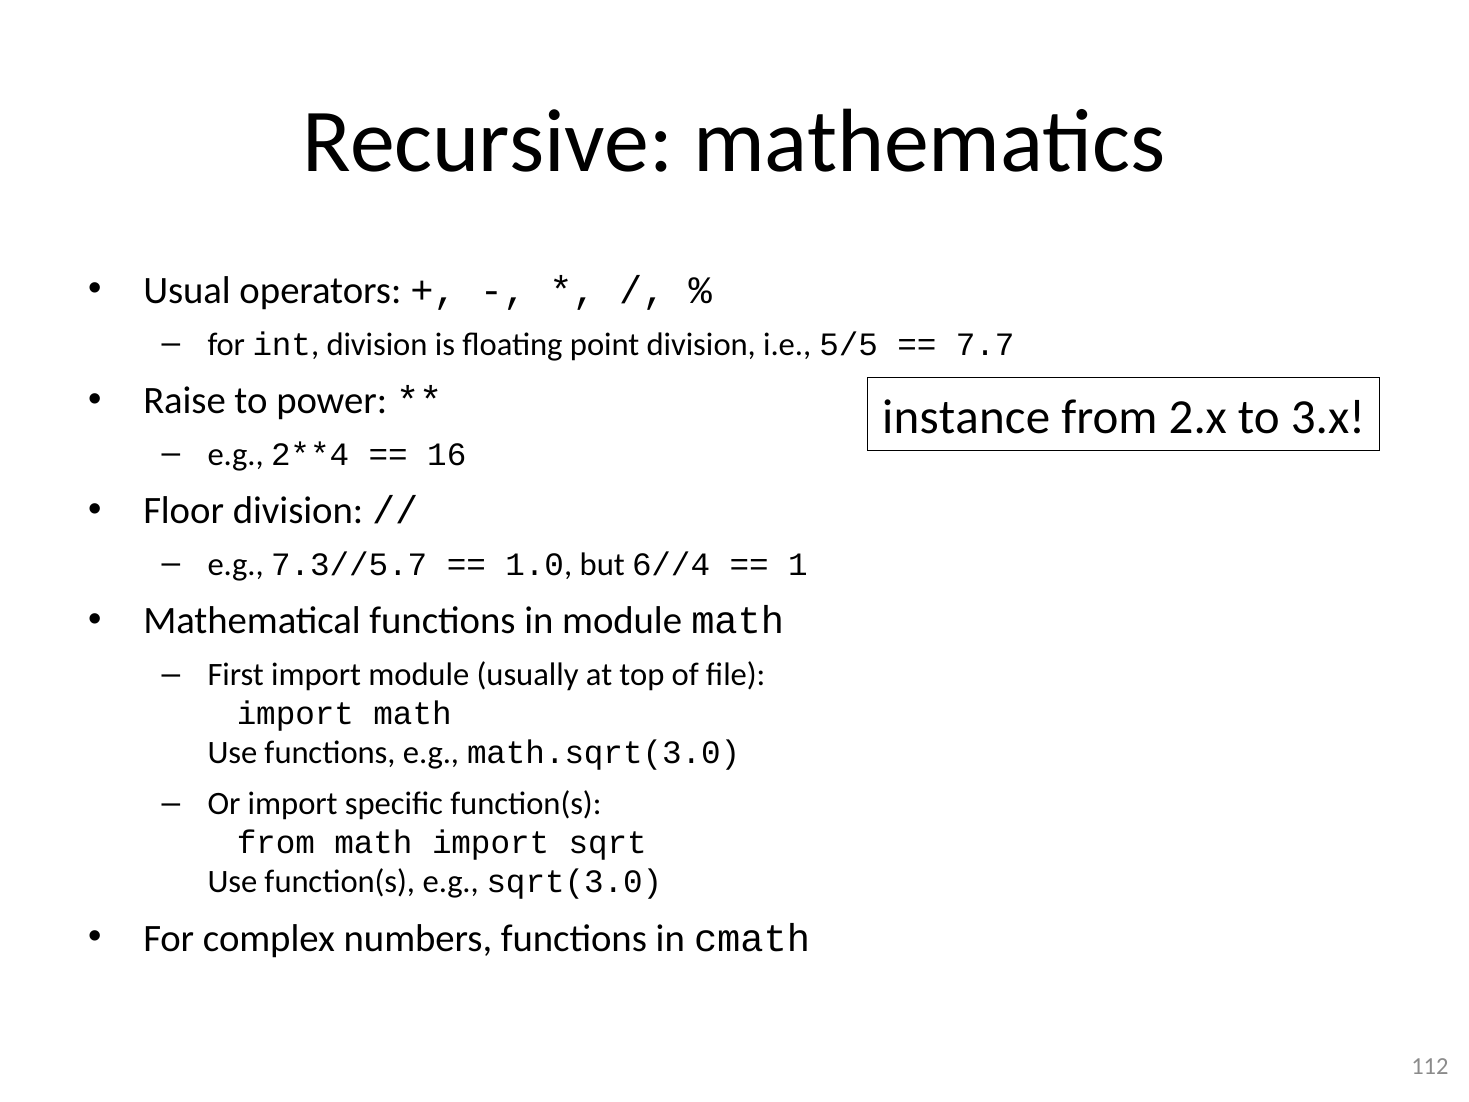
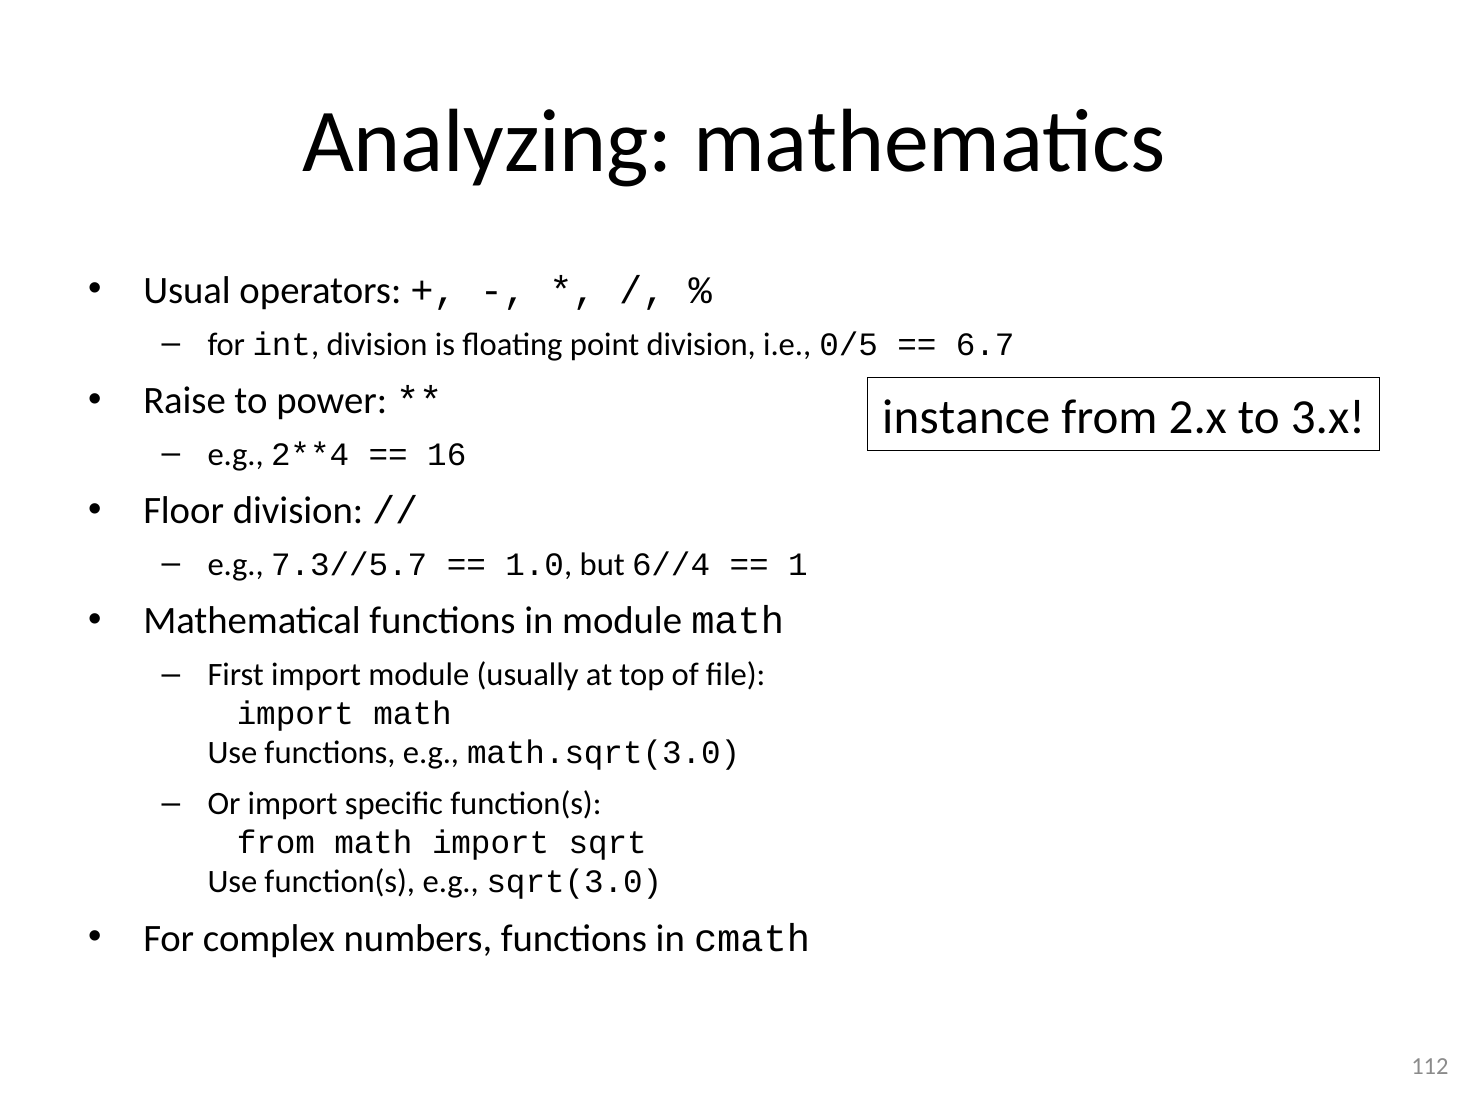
Recursive: Recursive -> Analyzing
5/5: 5/5 -> 0/5
7.7: 7.7 -> 6.7
